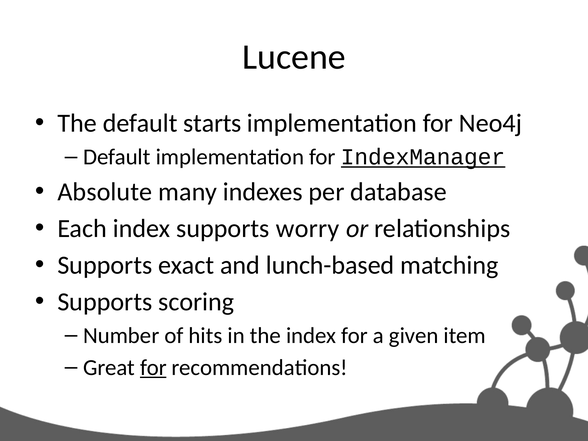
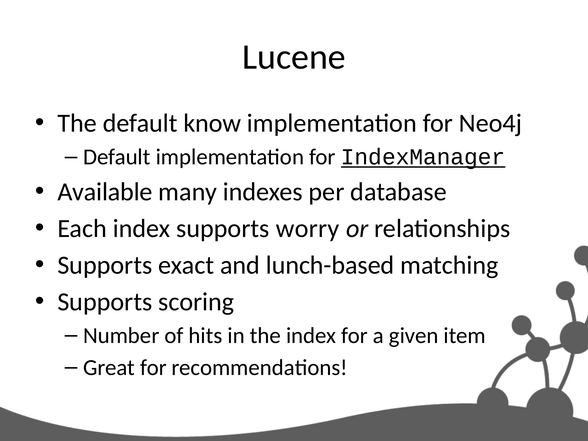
starts: starts -> know
Absolute: Absolute -> Available
for at (153, 368) underline: present -> none
